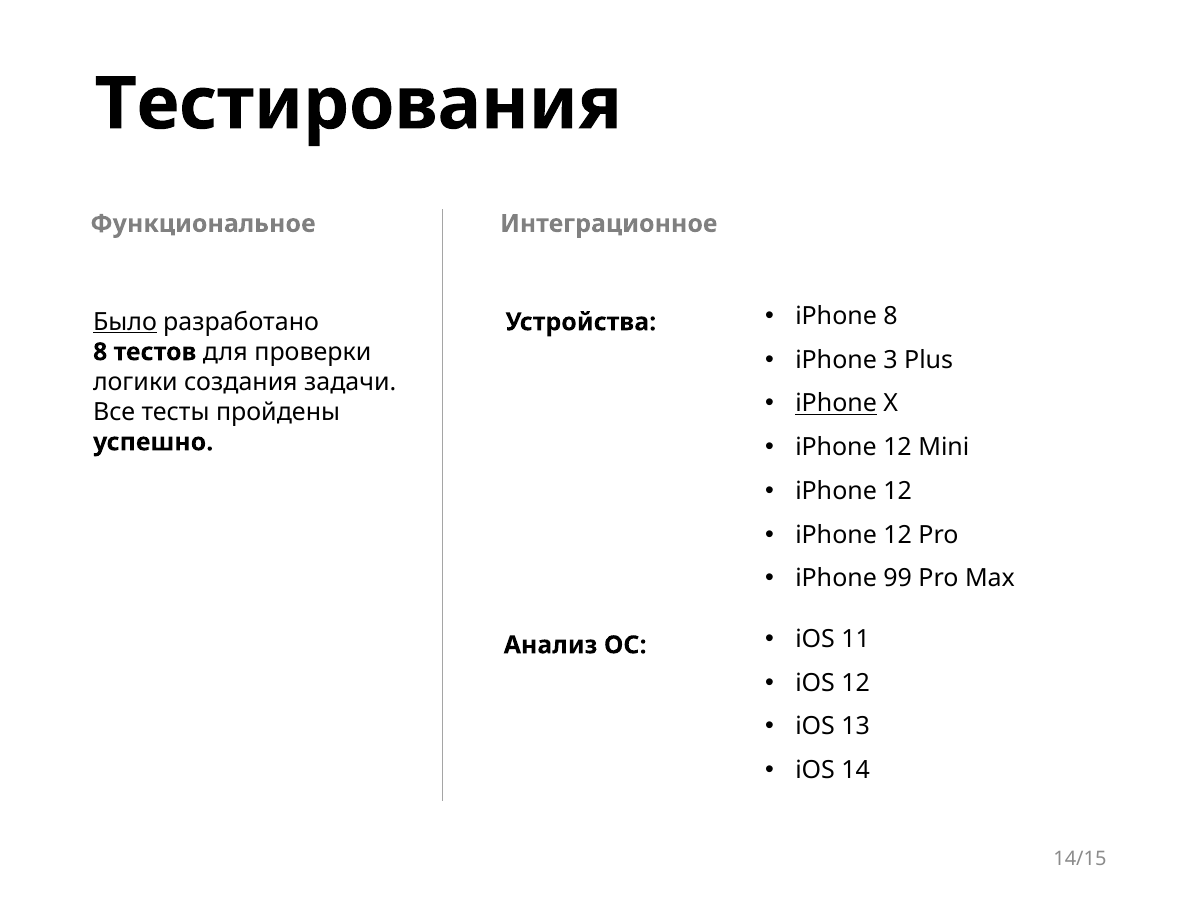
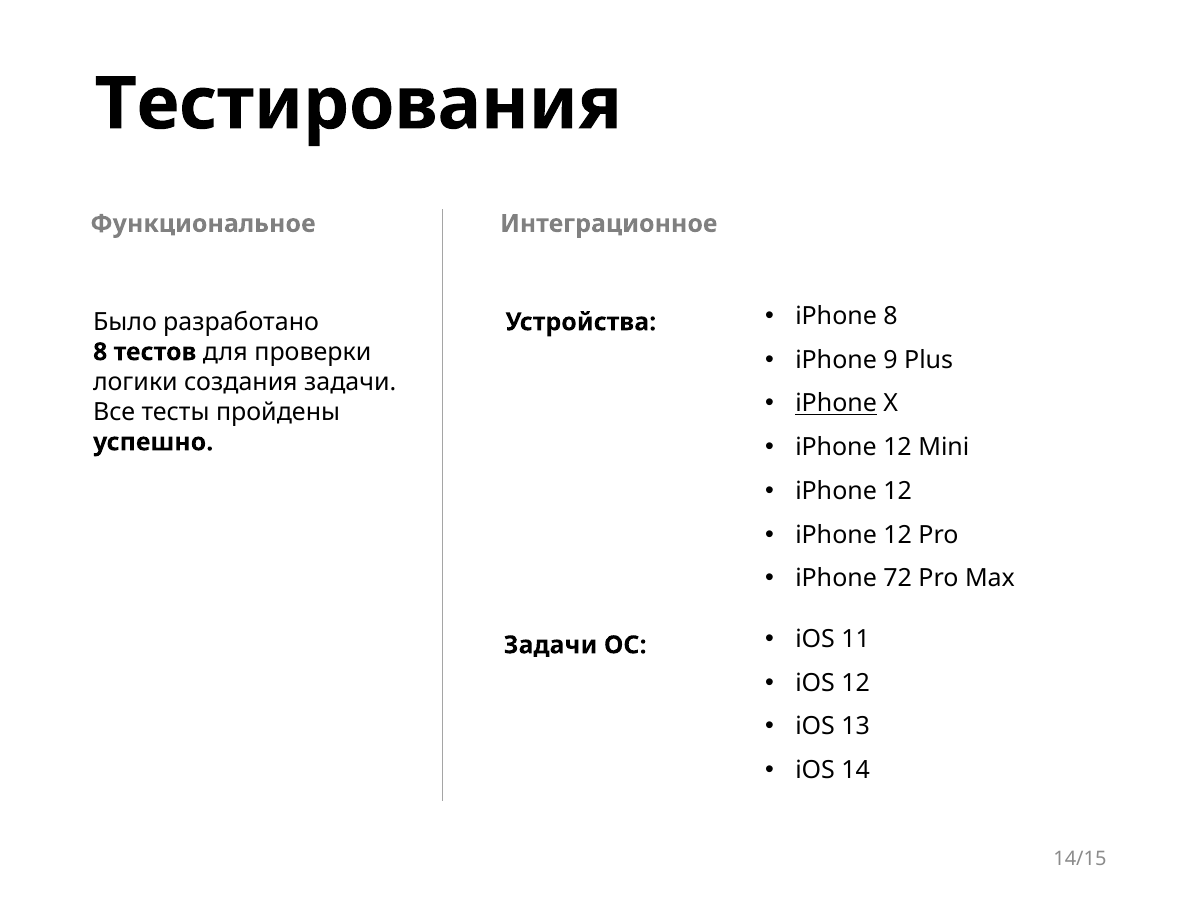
Было underline: present -> none
3: 3 -> 9
99: 99 -> 72
Анализ at (551, 645): Анализ -> Задачи
